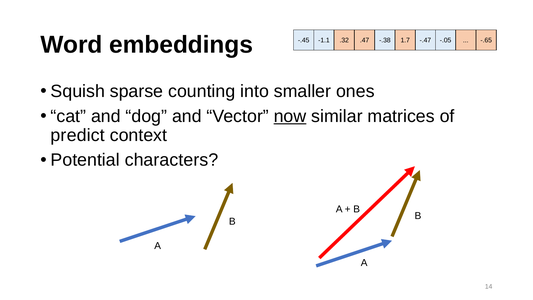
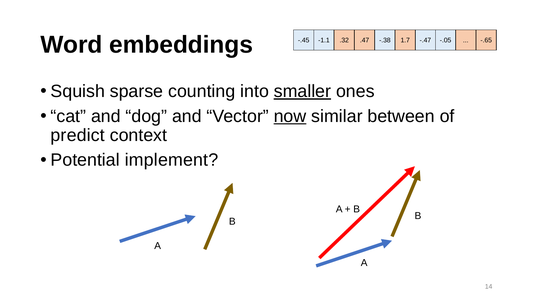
smaller underline: none -> present
matrices: matrices -> between
characters: characters -> implement
